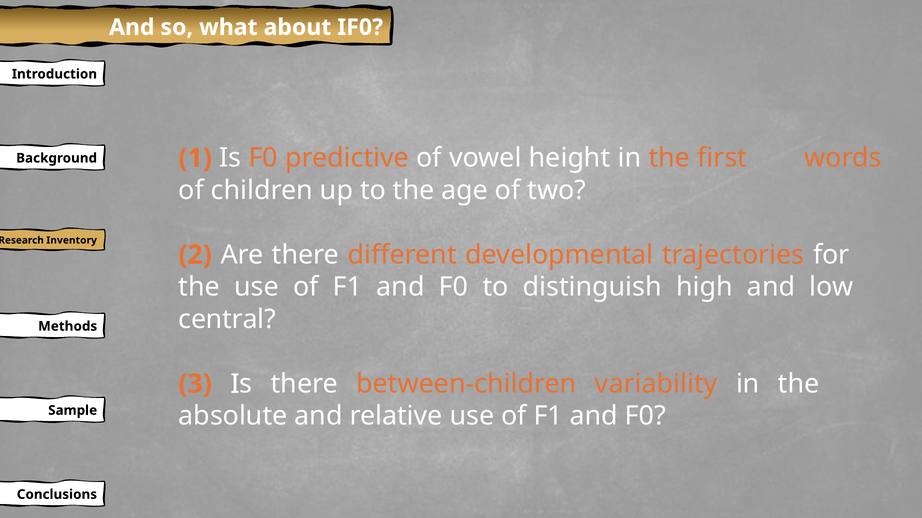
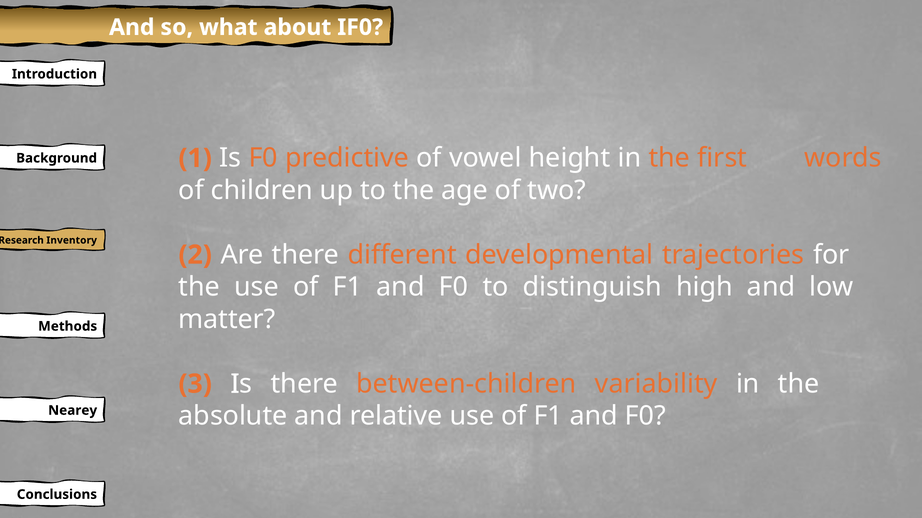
central: central -> matter
Sample: Sample -> Nearey
